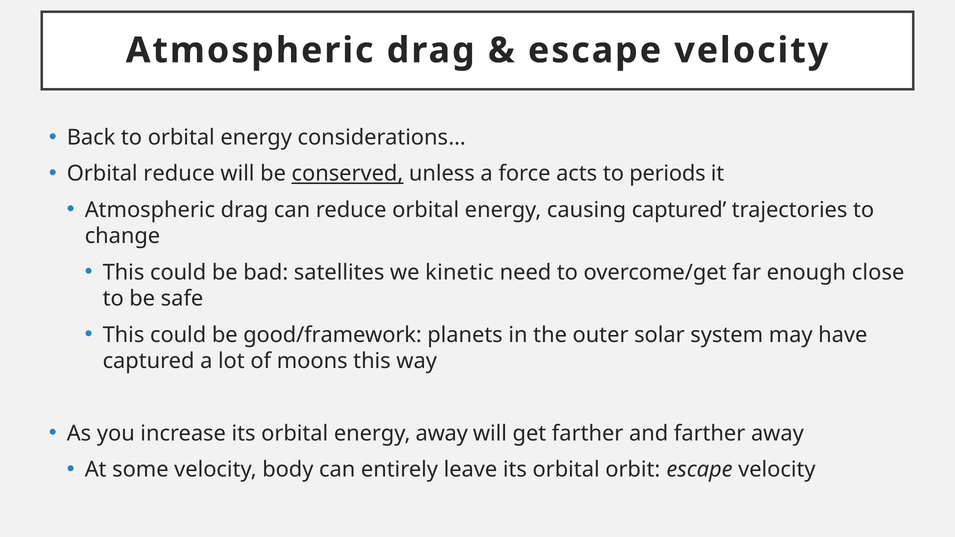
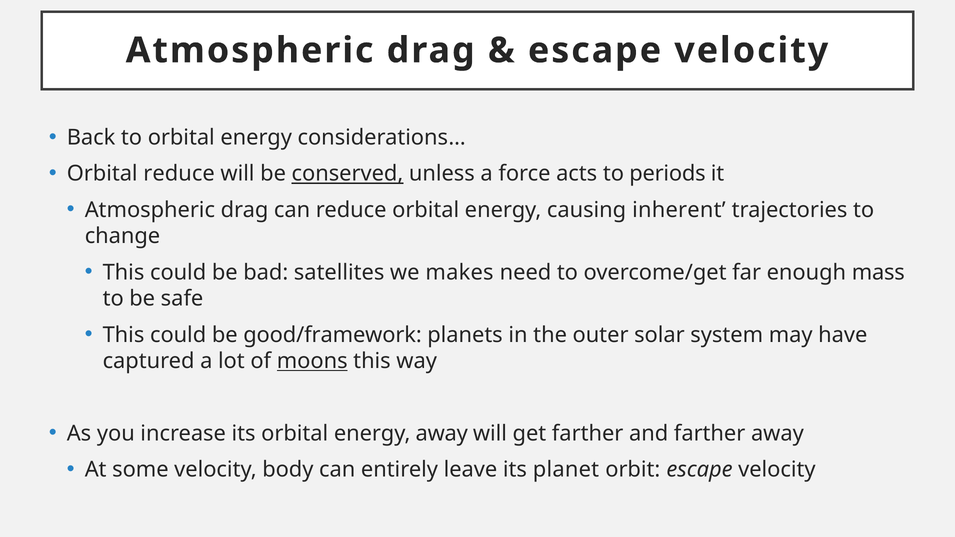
causing captured: captured -> inherent
kinetic: kinetic -> makes
close: close -> mass
moons underline: none -> present
leave its orbital: orbital -> planet
